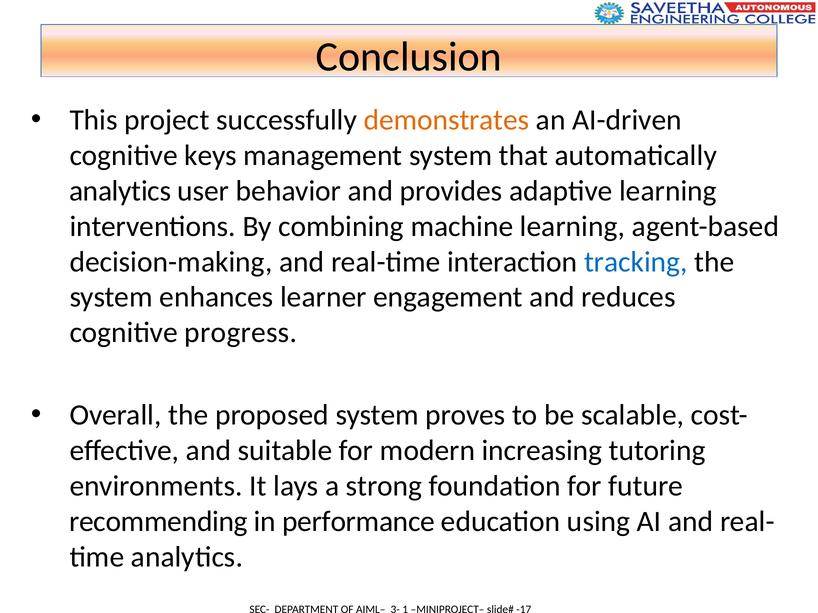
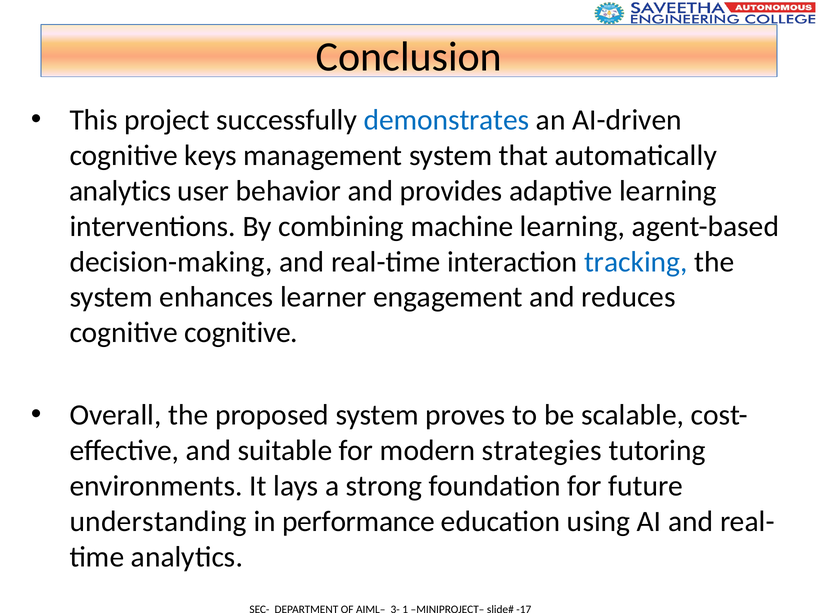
demonstrates colour: orange -> blue
cognitive progress: progress -> cognitive
increasing: increasing -> strategies
recommending: recommending -> understanding
